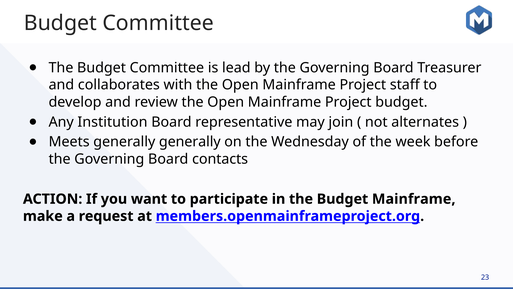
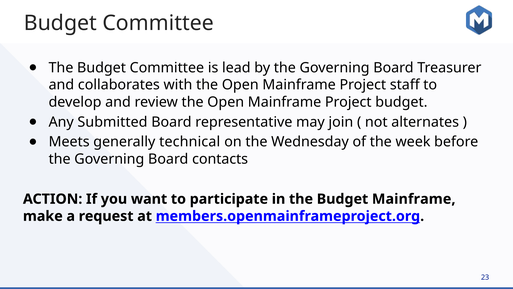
Institution: Institution -> Submitted
generally generally: generally -> technical
